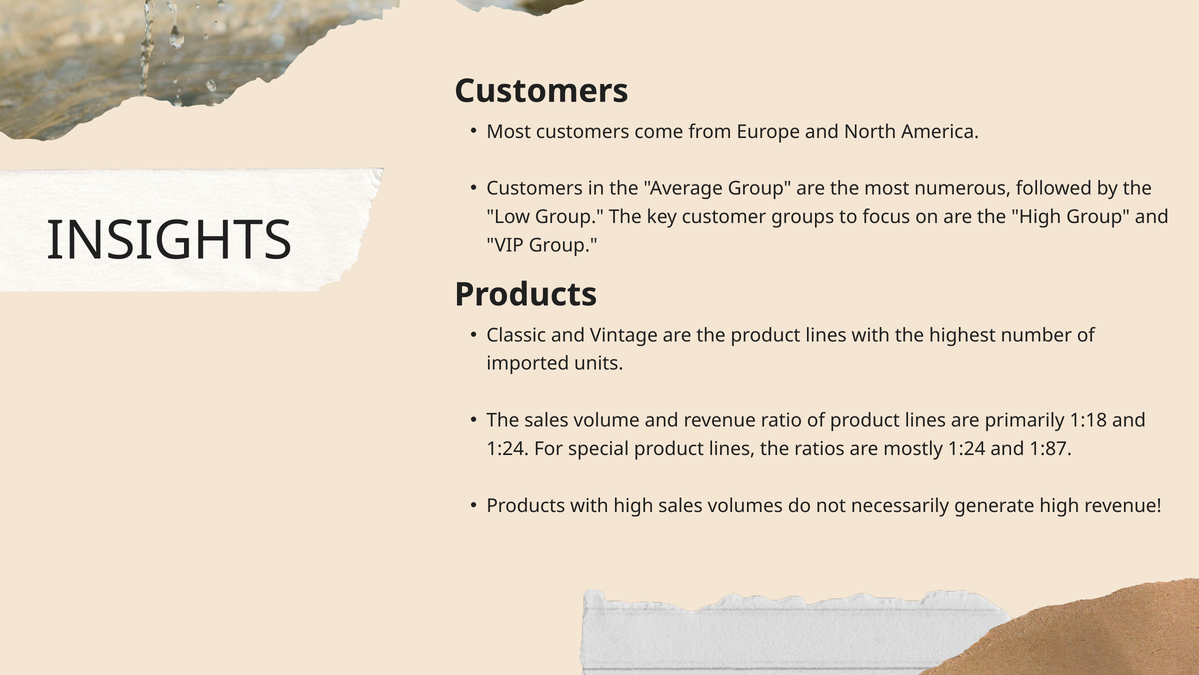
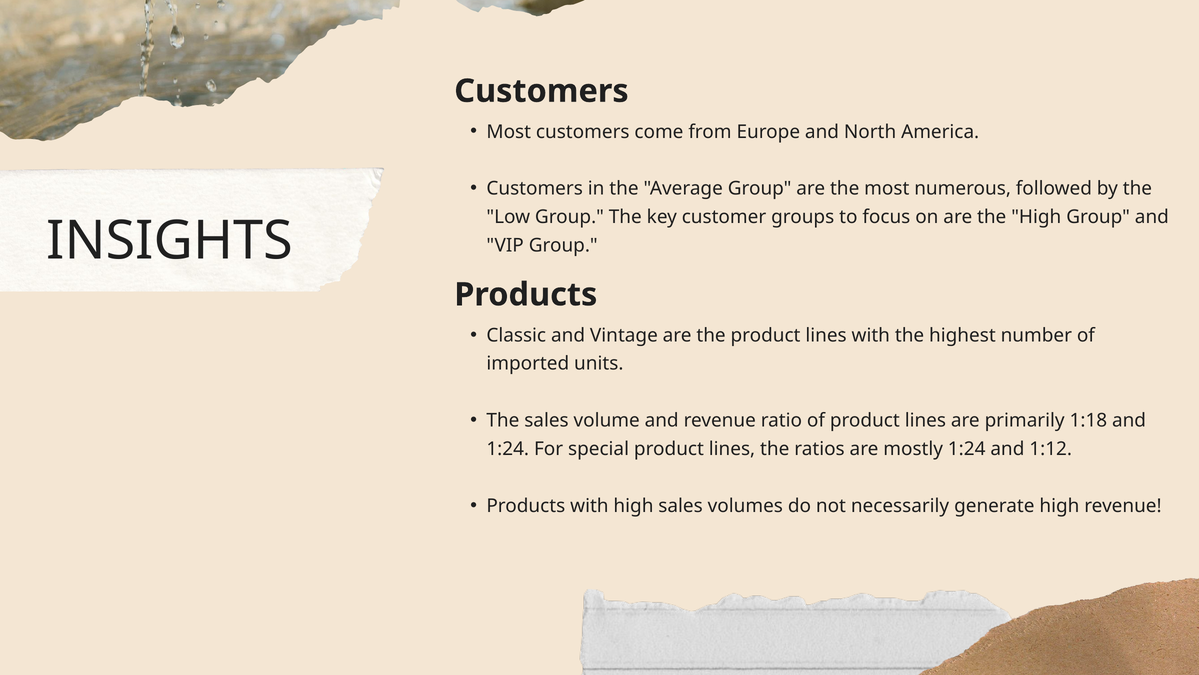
1:87: 1:87 -> 1:12
